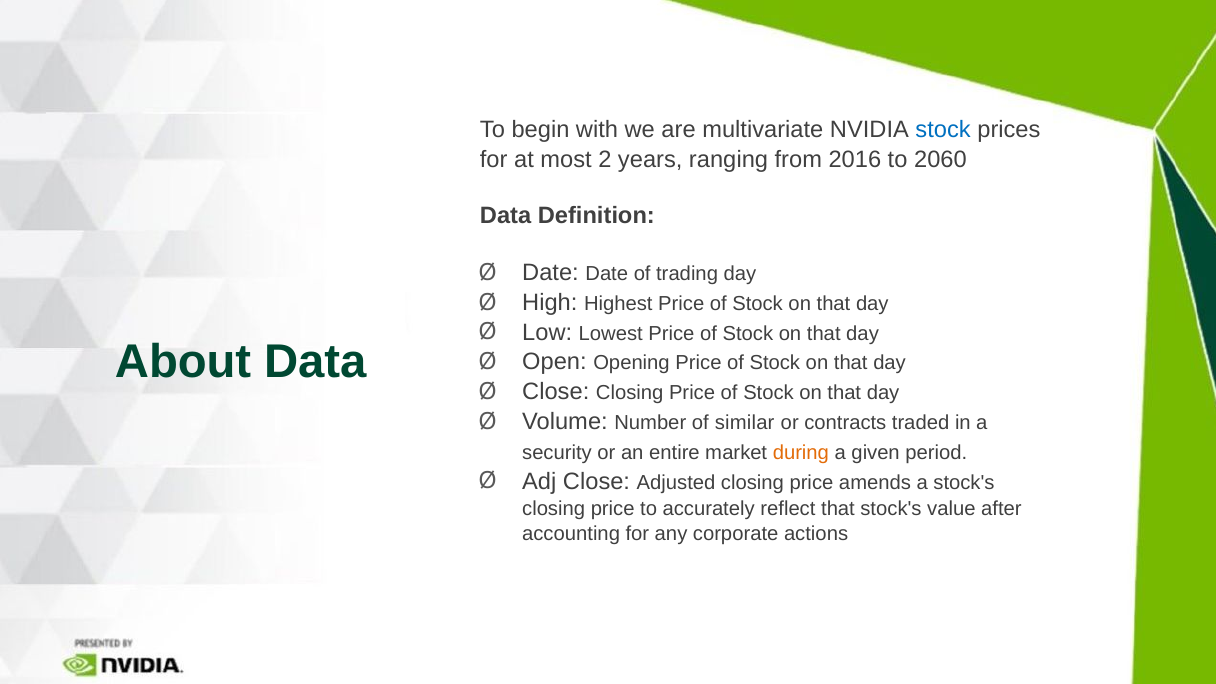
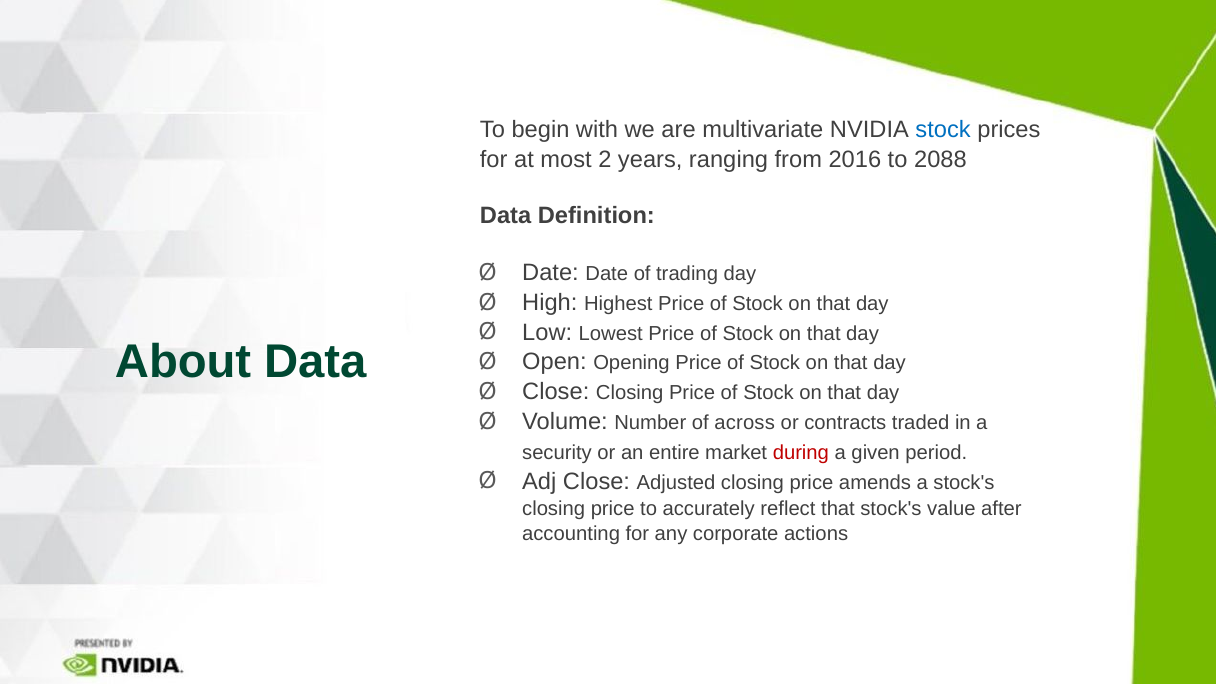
2060: 2060 -> 2088
similar: similar -> across
during colour: orange -> red
